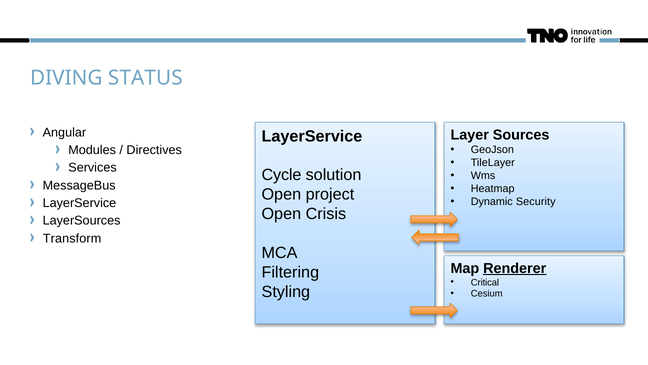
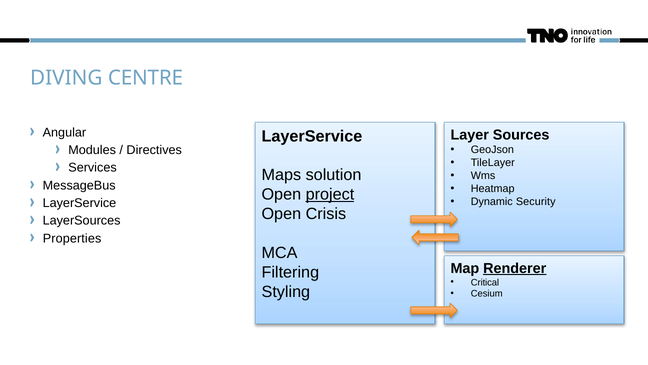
STATUS: STATUS -> CENTRE
Cycle: Cycle -> Maps
project underline: none -> present
Transform: Transform -> Properties
